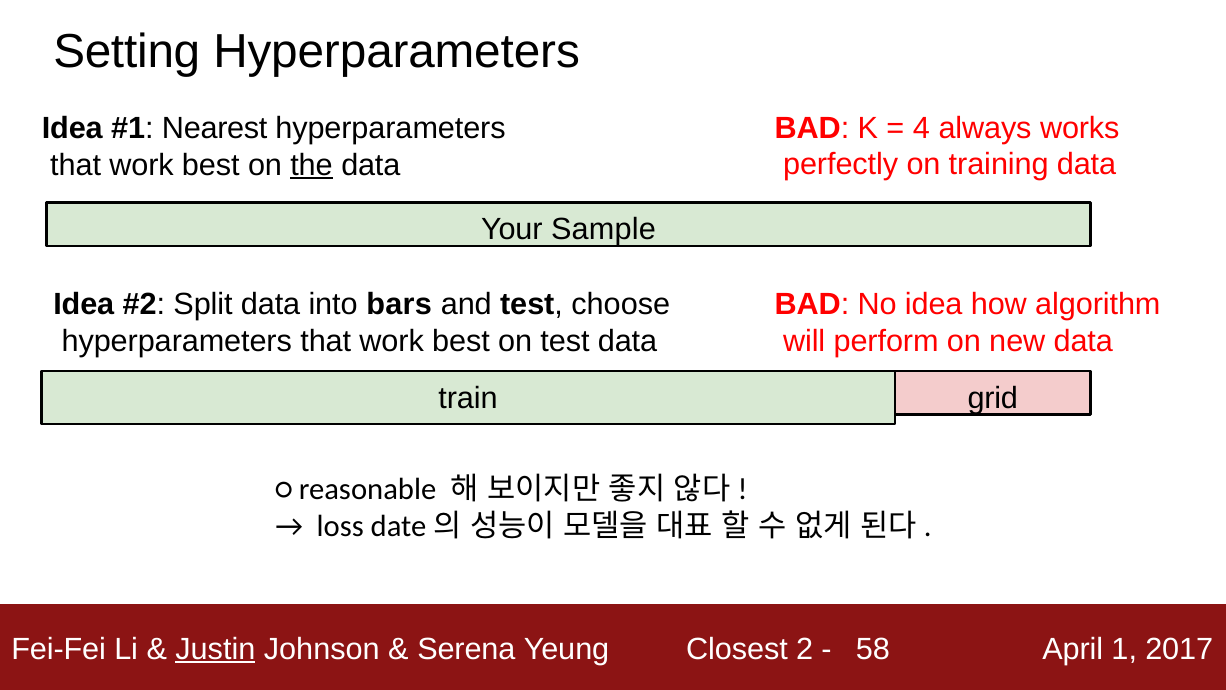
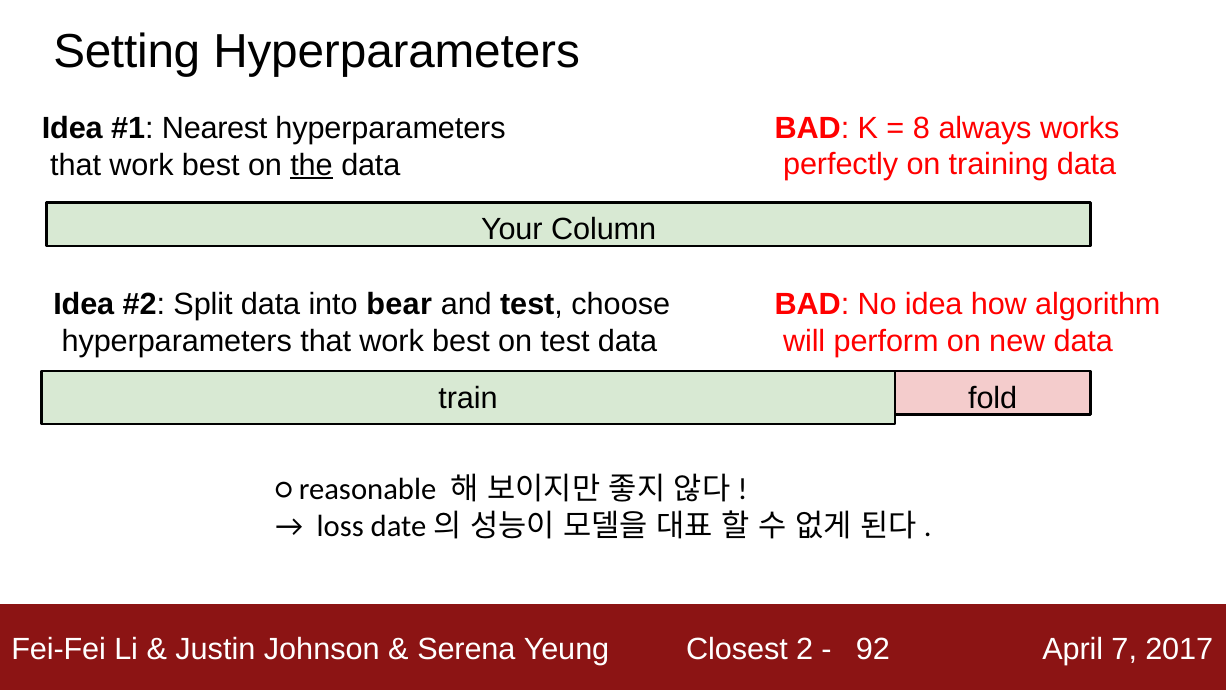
4: 4 -> 8
Sample: Sample -> Column
bars: bars -> bear
grid: grid -> fold
Justin underline: present -> none
58: 58 -> 92
1: 1 -> 7
